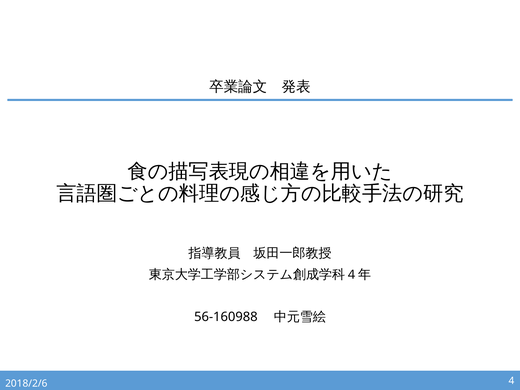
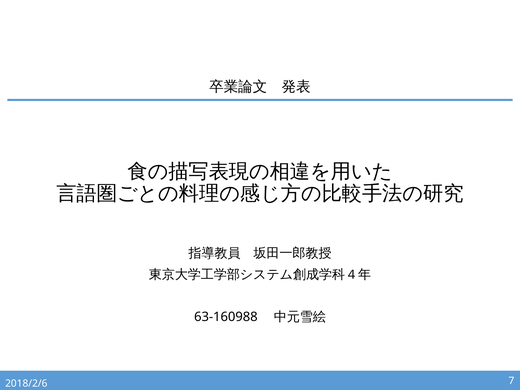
56-160988: 56-160988 -> 63-160988
4: 4 -> 7
